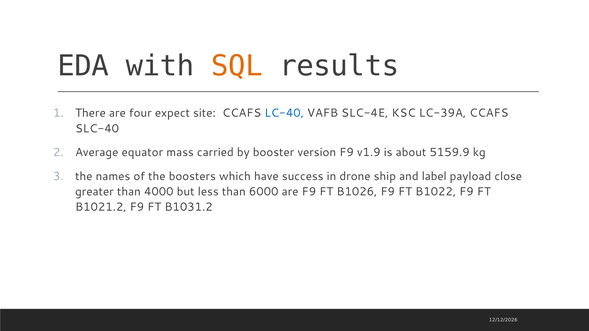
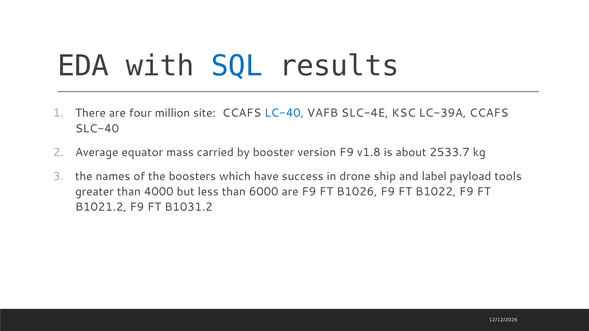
SQL colour: orange -> blue
expect: expect -> million
v1.9: v1.9 -> v1.8
5159.9: 5159.9 -> 2533.7
close: close -> tools
